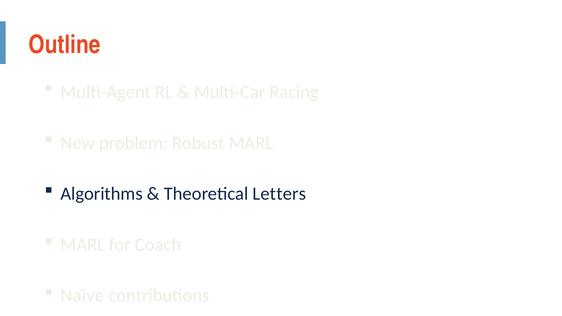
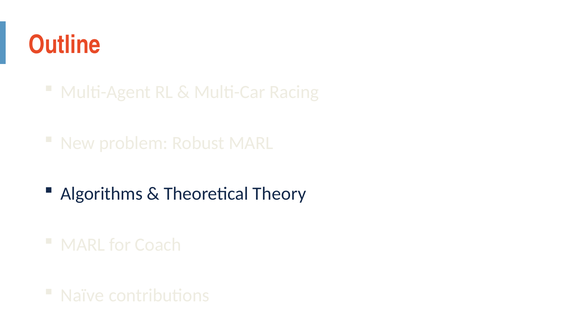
Letters: Letters -> Theory
